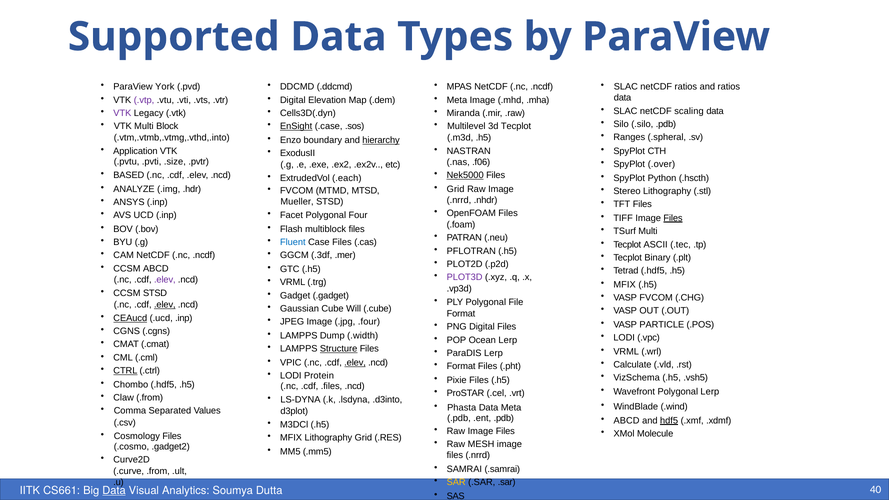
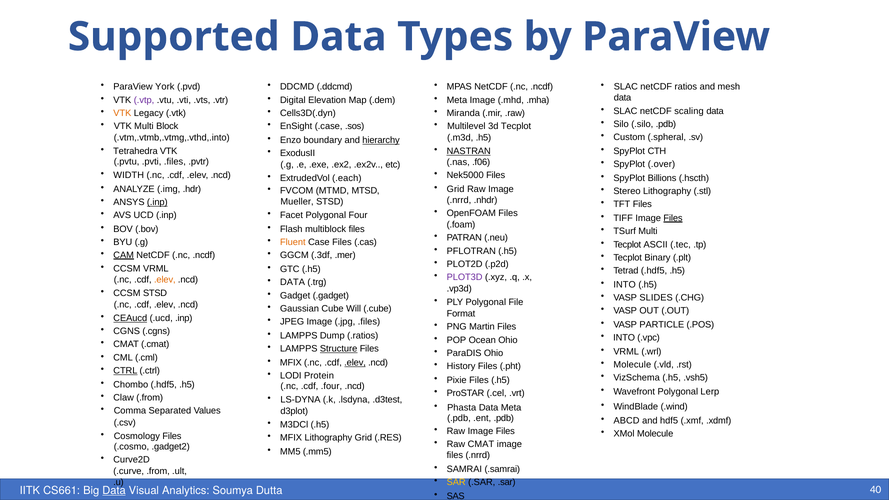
and ratios: ratios -> mesh
VTK at (122, 113) colour: purple -> orange
EnSight underline: present -> none
Ranges: Ranges -> Custom
Application: Application -> Tetrahedra
NASTRAN underline: none -> present
.pvti .size: .size -> .files
BASED: BASED -> WIDTH
Nek5000 underline: present -> none
Python: Python -> Billions
.inp at (157, 202) underline: none -> present
Fluent colour: blue -> orange
CAM underline: none -> present
CCSM ABCD: ABCD -> VRML
.elev at (165, 280) colour: purple -> orange
VRML at (293, 282): VRML -> DATA
MFIX at (625, 285): MFIX -> INTO
VASP FVCOM: FVCOM -> SLIDES
.elev at (165, 305) underline: present -> none
.jpg .four: .four -> .files
PNG Digital: Digital -> Martin
.width: .width -> .ratios
LODI at (624, 338): LODI -> INTO
Ocean Lerp: Lerp -> Ohio
ParaDIS Lerp: Lerp -> Ohio
VPIC at (291, 363): VPIC -> MFIX
Calculate at (632, 365): Calculate -> Molecule
Format at (461, 366): Format -> History
.files: .files -> .four
.d3into: .d3into -> .d3test
hdf5 underline: present -> none
Raw MESH: MESH -> CMAT
